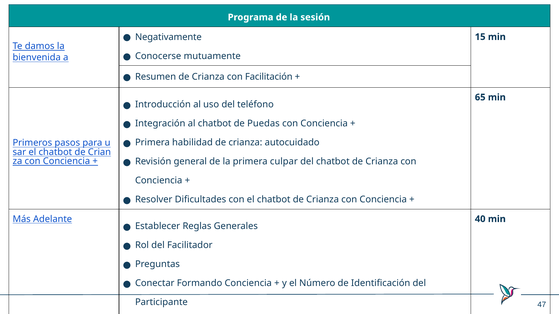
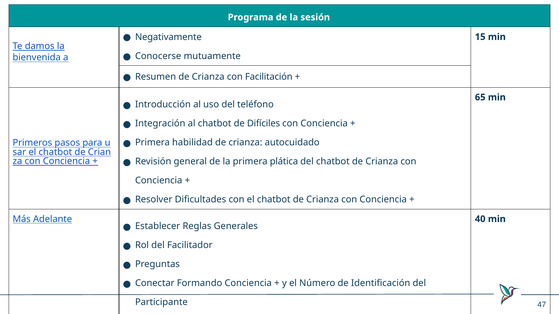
Puedas: Puedas -> Difíciles
culpar: culpar -> plática
